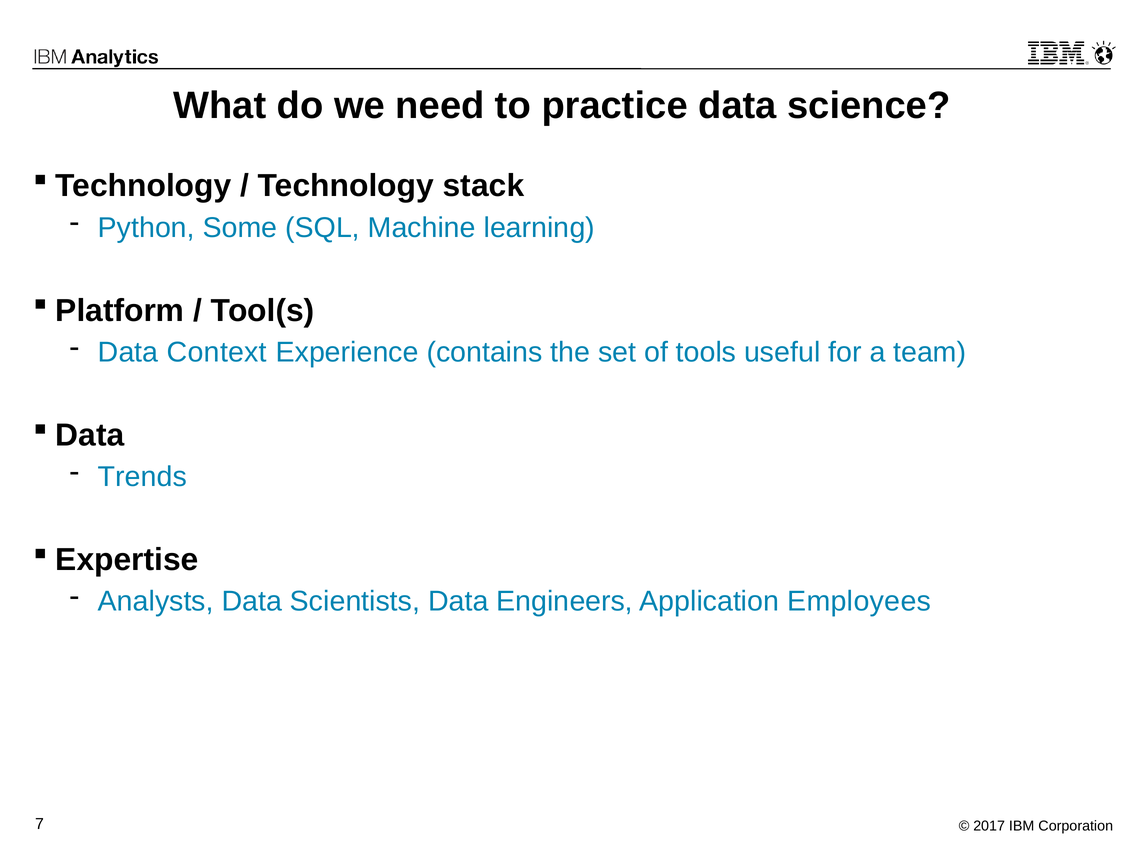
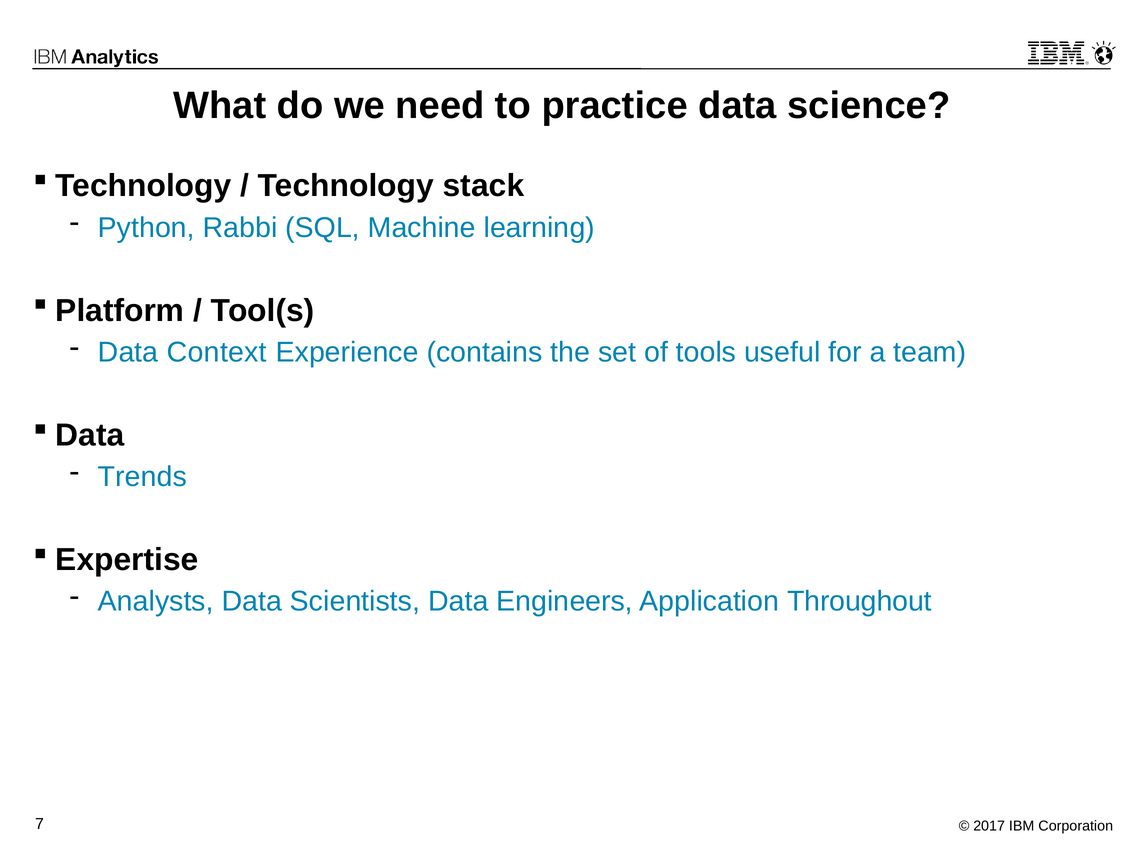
Some: Some -> Rabbi
Employees: Employees -> Throughout
